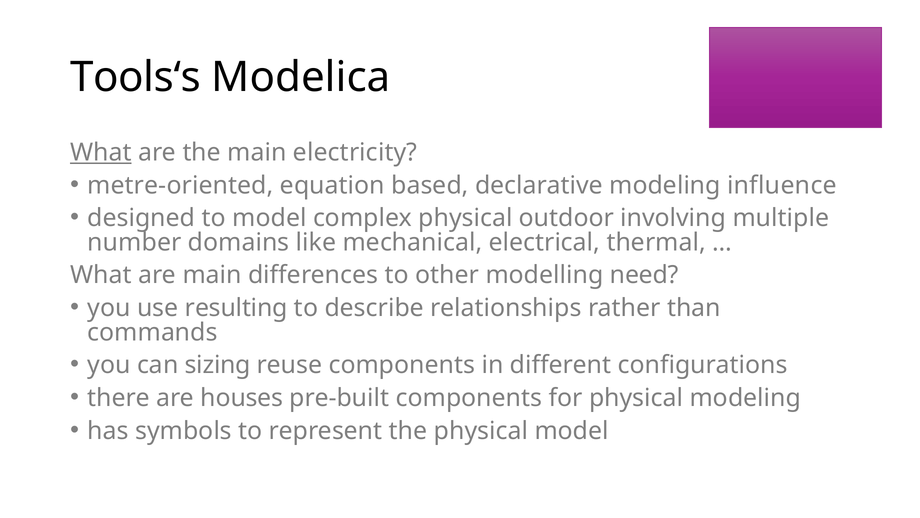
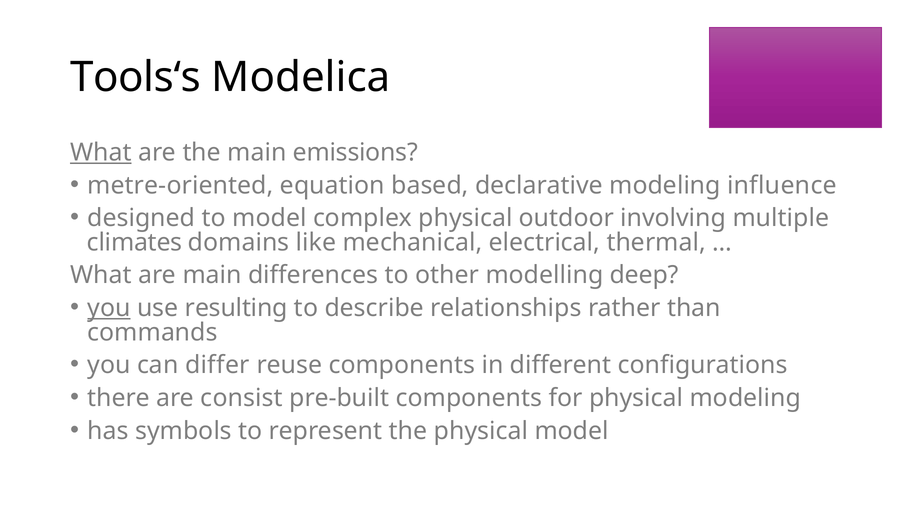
electricity: electricity -> emissions
number: number -> climates
need: need -> deep
you at (109, 308) underline: none -> present
sizing: sizing -> differ
houses: houses -> consist
